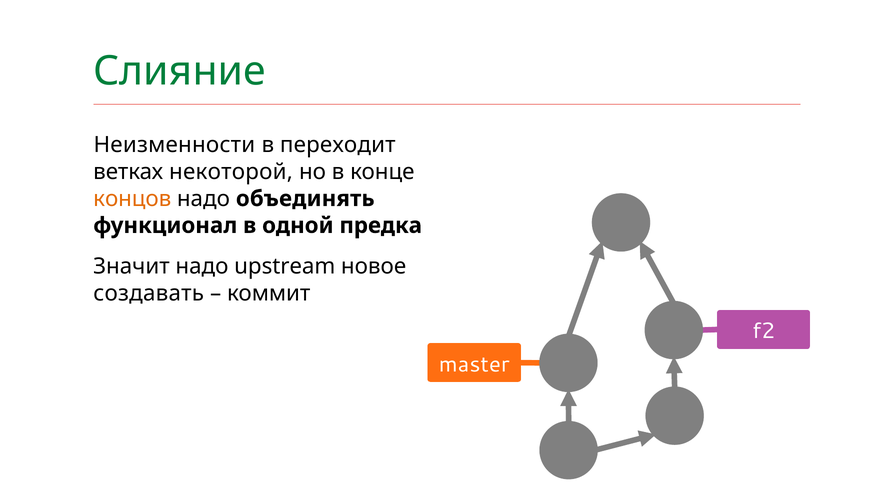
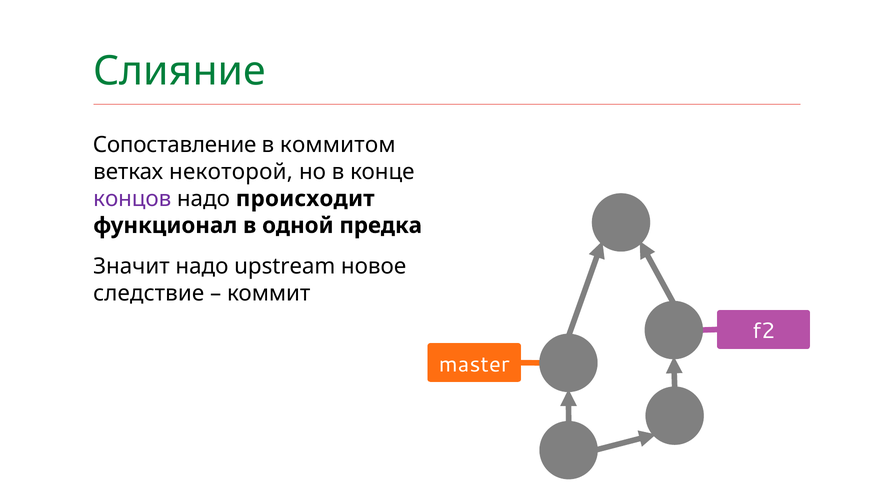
Неизменности: Неизменности -> Сопоставление
переходит: переходит -> коммитом
концов colour: orange -> purple
объединять: объединять -> происходит
создавать: создавать -> следствие
